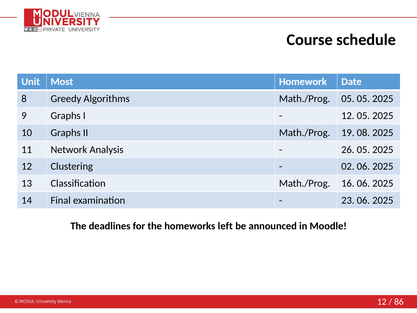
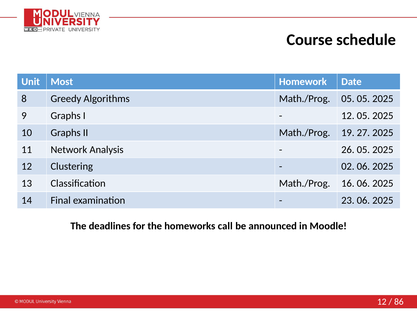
08: 08 -> 27
left: left -> call
